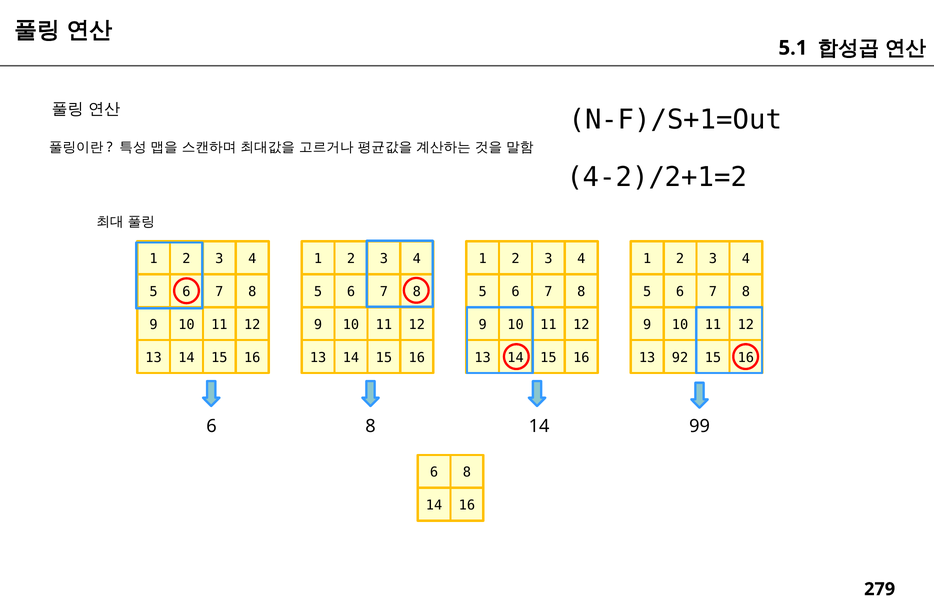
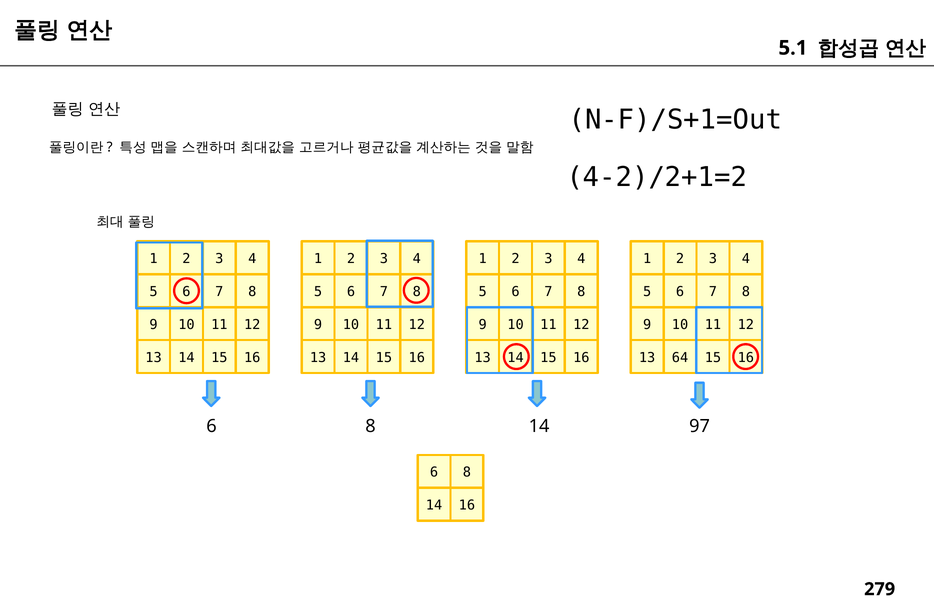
92: 92 -> 64
99: 99 -> 97
